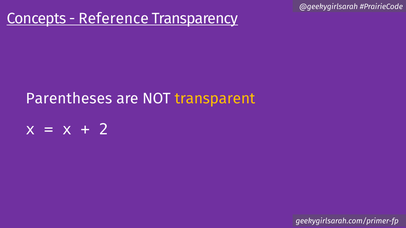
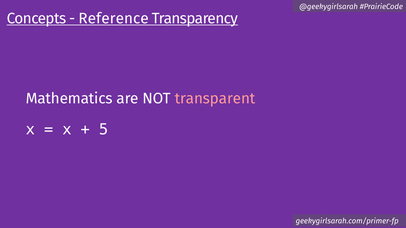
Parentheses: Parentheses -> Mathematics
transparent colour: yellow -> pink
2: 2 -> 5
